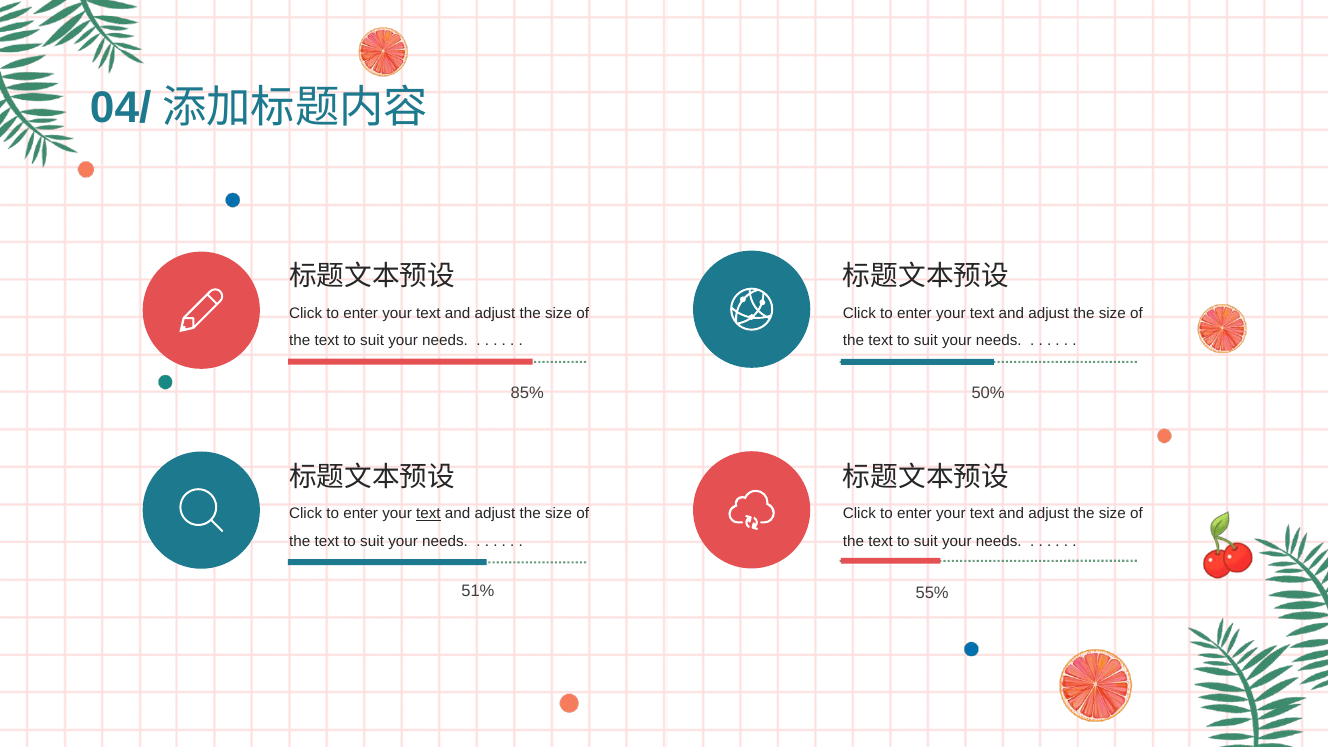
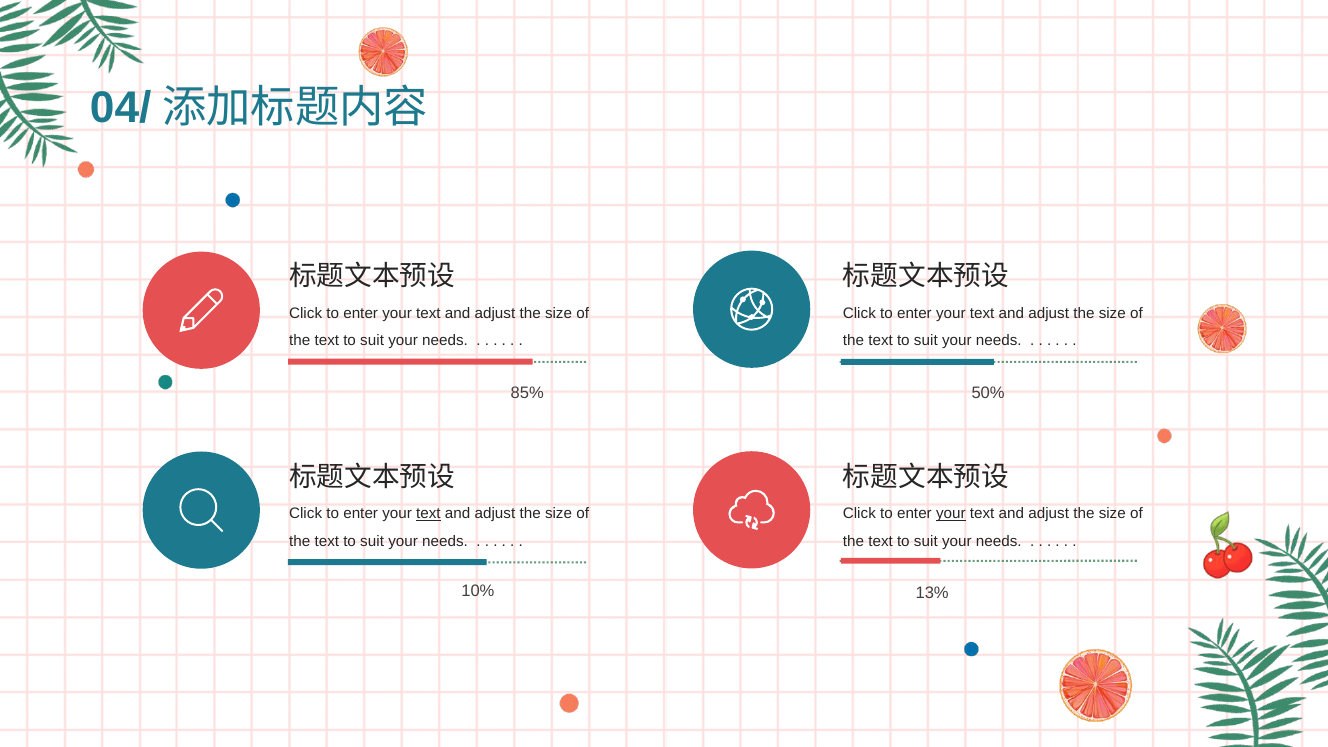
your at (951, 514) underline: none -> present
51%: 51% -> 10%
55%: 55% -> 13%
